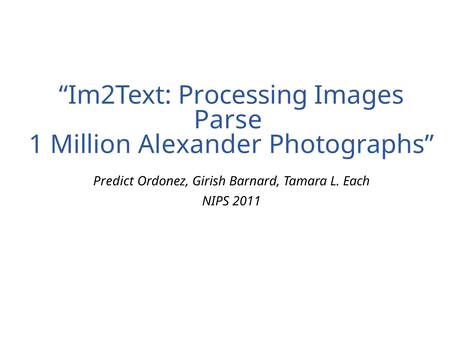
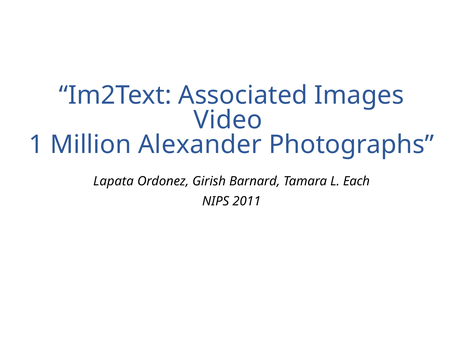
Processing: Processing -> Associated
Parse: Parse -> Video
Predict: Predict -> Lapata
